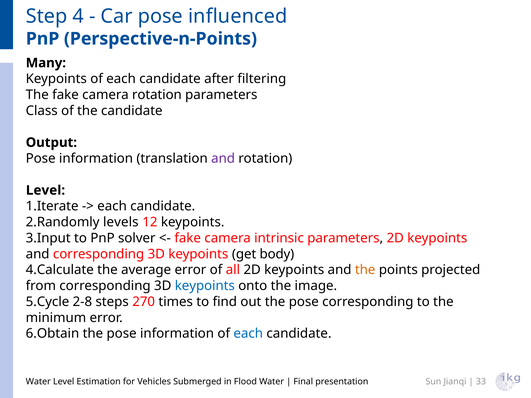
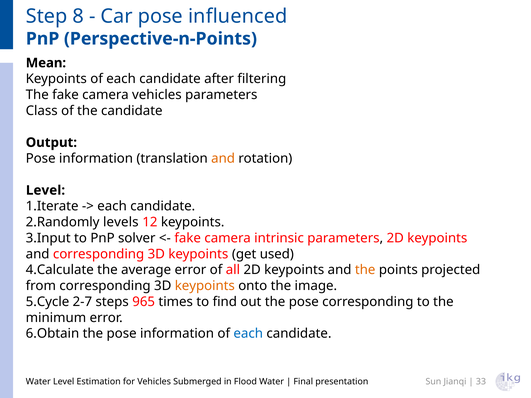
4: 4 -> 8
Many: Many -> Mean
camera rotation: rotation -> vehicles
and at (223, 159) colour: purple -> orange
body: body -> used
keypoints at (205, 286) colour: blue -> orange
2-8: 2-8 -> 2-7
270: 270 -> 965
